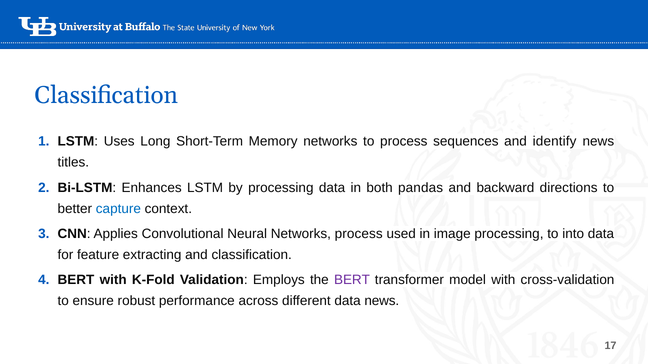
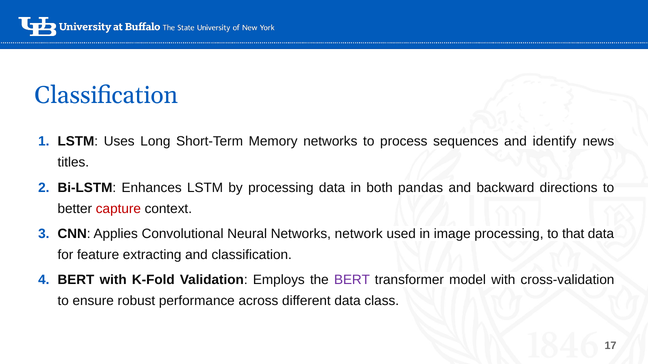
capture colour: blue -> red
Networks process: process -> network
into: into -> that
data news: news -> class
